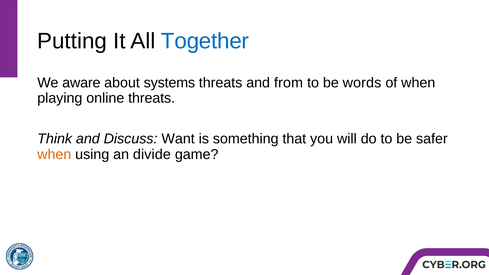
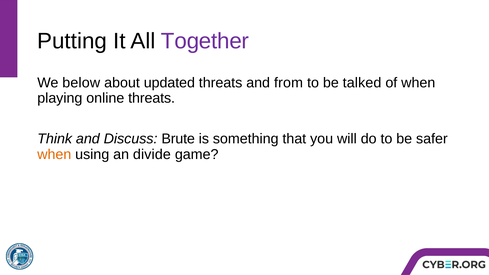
Together colour: blue -> purple
aware: aware -> below
systems: systems -> updated
words: words -> talked
Want: Want -> Brute
